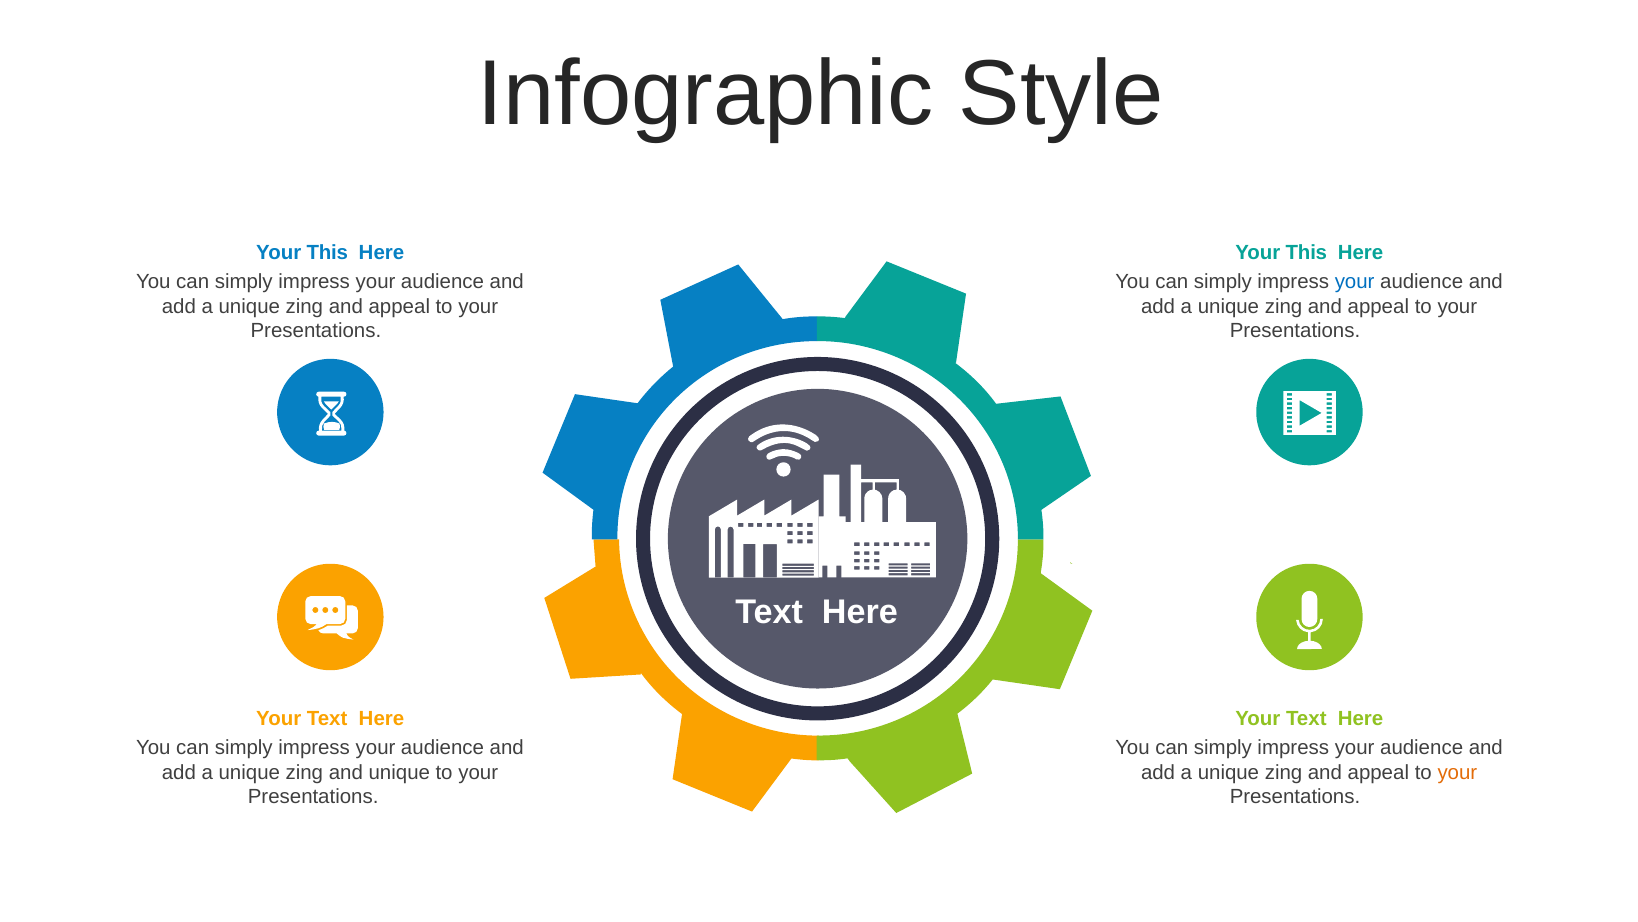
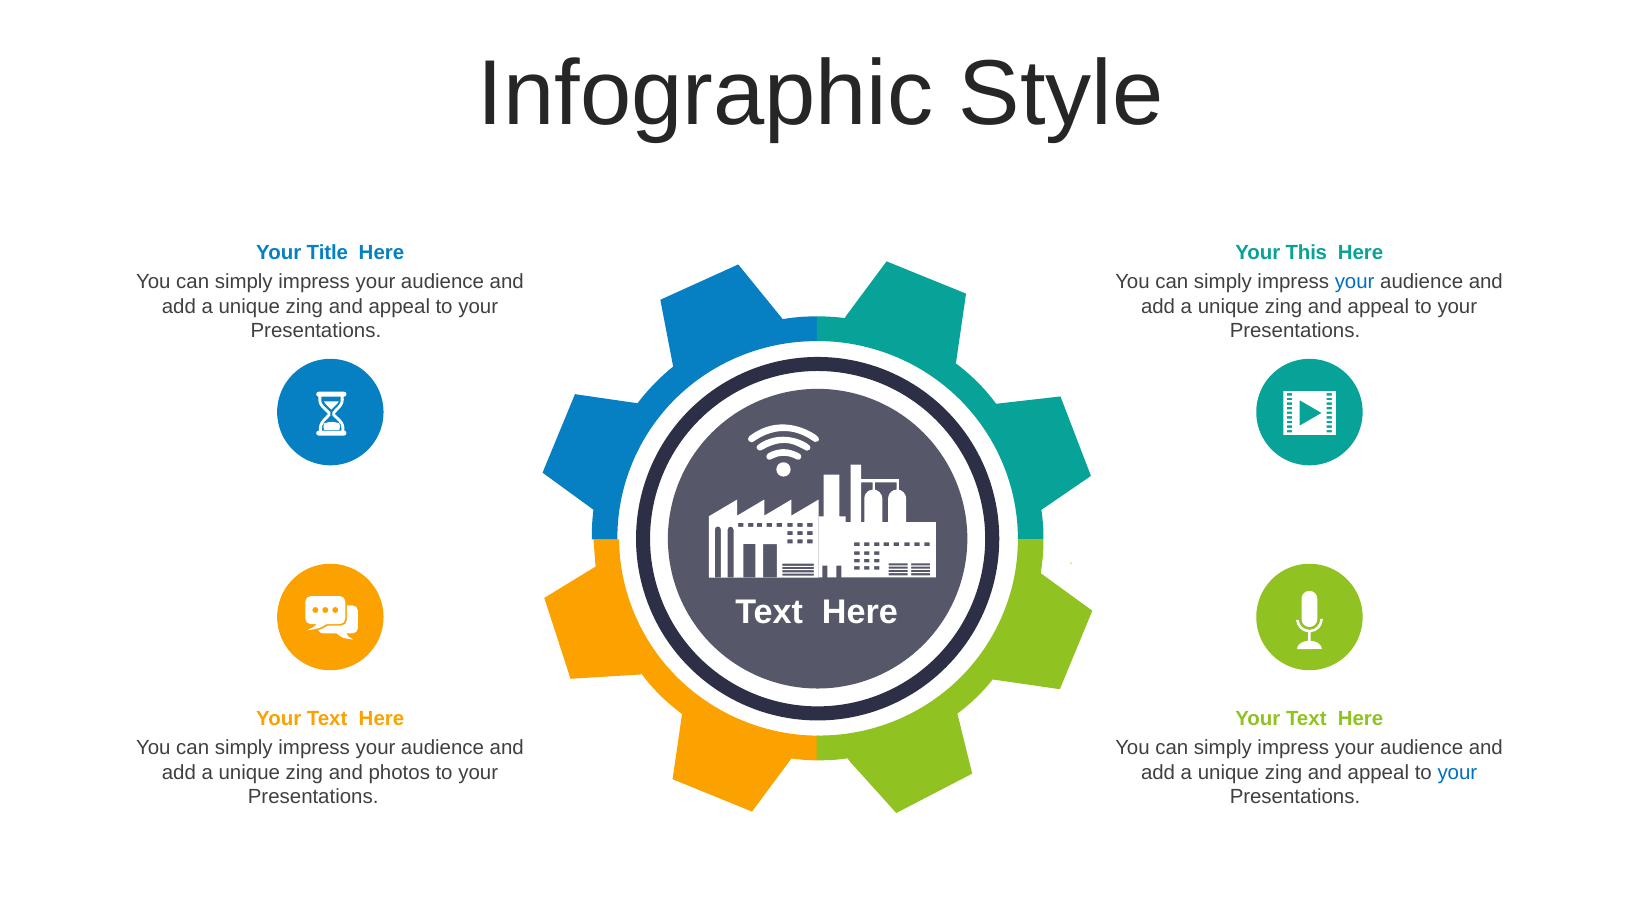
This at (327, 252): This -> Title
and unique: unique -> photos
your at (1457, 772) colour: orange -> blue
